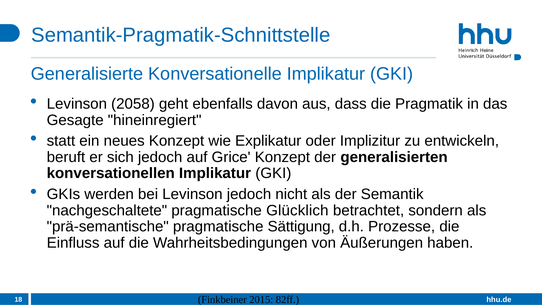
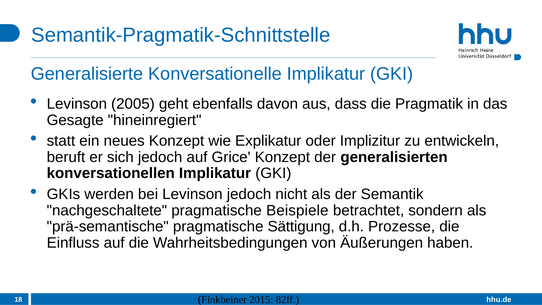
2058: 2058 -> 2005
Glücklich: Glücklich -> Beispiele
